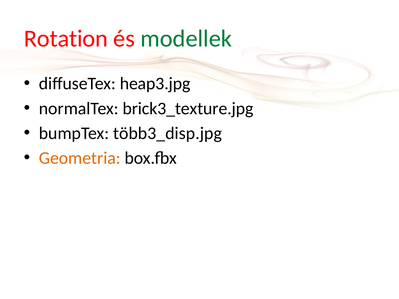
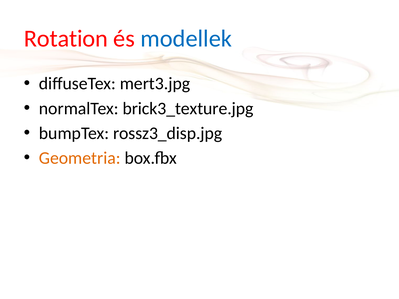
modellek colour: green -> blue
heap3.jpg: heap3.jpg -> mert3.jpg
több3_disp.jpg: több3_disp.jpg -> rossz3_disp.jpg
